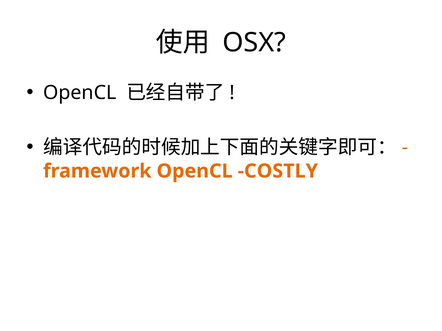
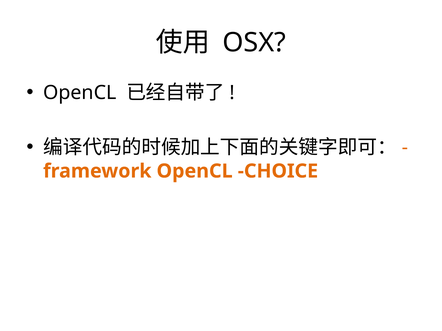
COSTLY: COSTLY -> CHOICE
